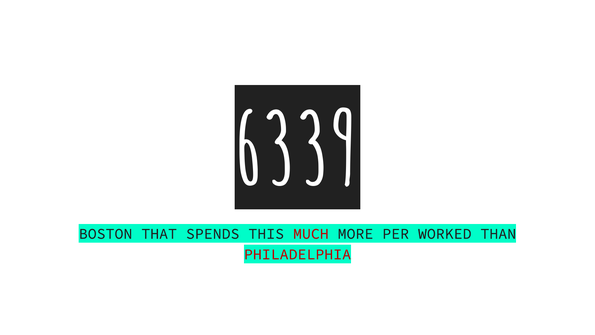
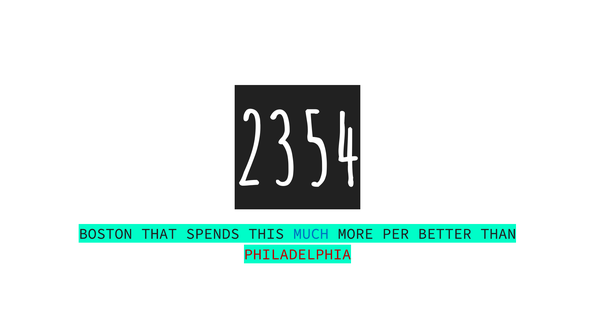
6339: 6339 -> 2354
MUCH colour: red -> blue
WORKED: WORKED -> BETTER
